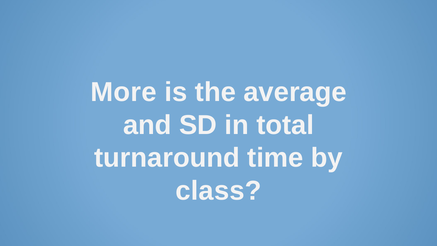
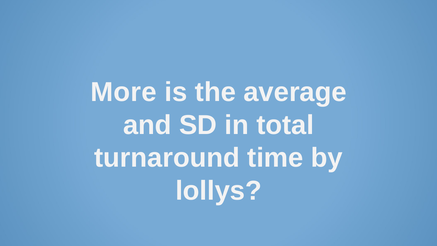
class: class -> lollys
